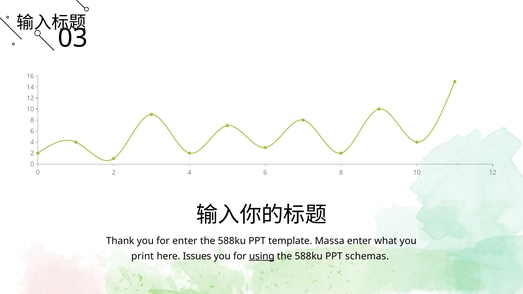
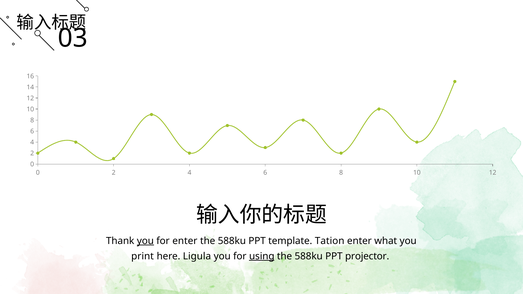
you at (145, 241) underline: none -> present
Massa: Massa -> Tation
Issues: Issues -> Ligula
schemas: schemas -> projector
